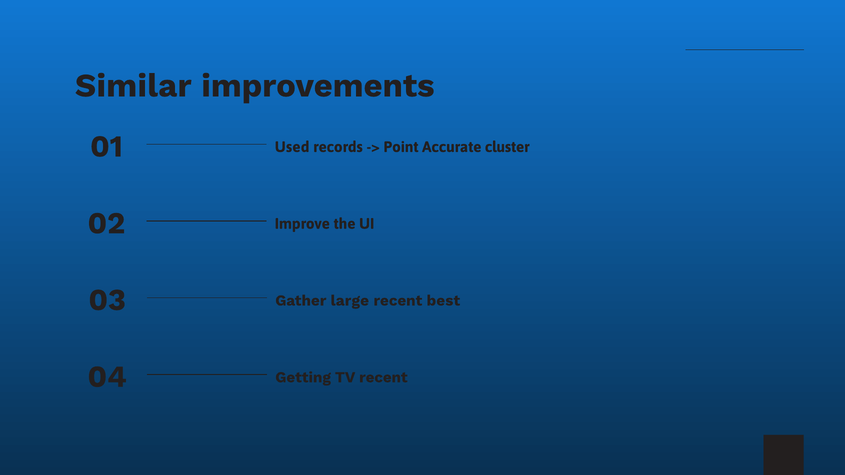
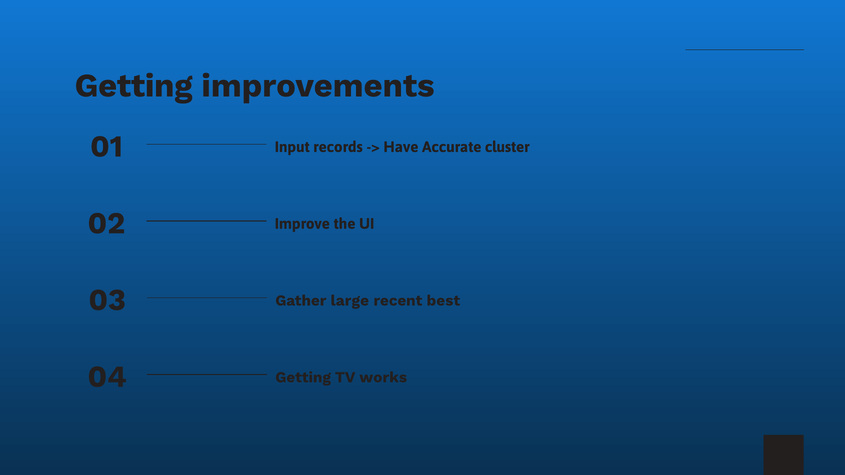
Similar at (133, 86): Similar -> Getting
Used: Used -> Input
Point: Point -> Have
TV recent: recent -> works
